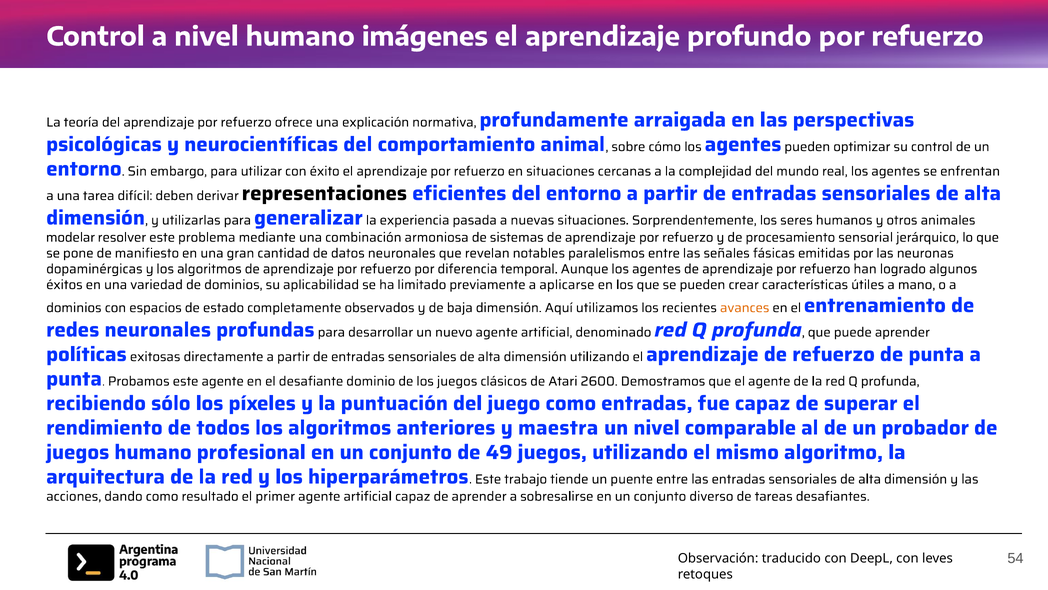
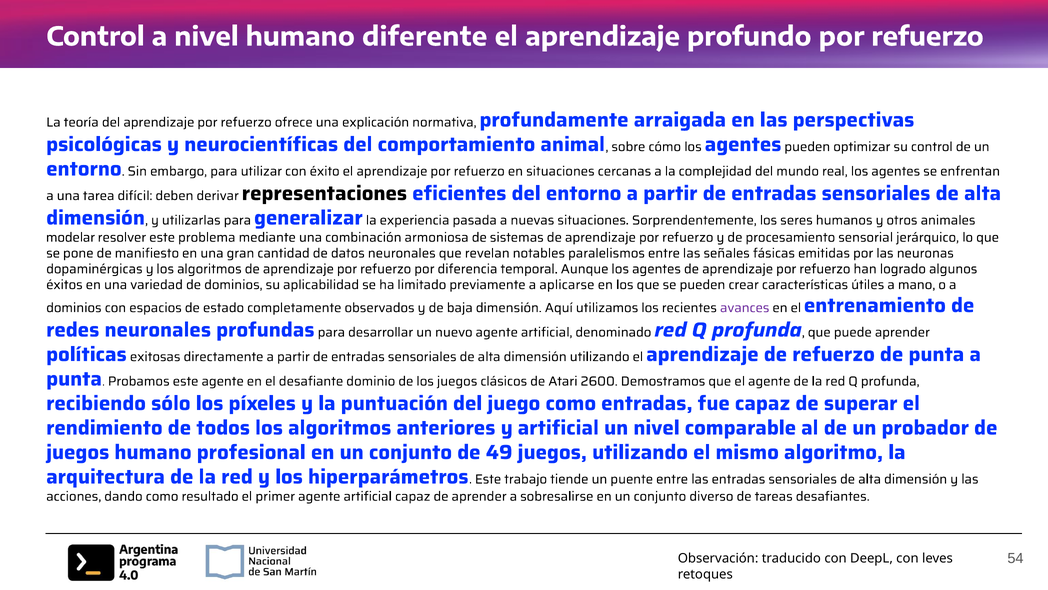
imágenes: imágenes -> diferente
avances colour: orange -> purple
y maestra: maestra -> artificial
